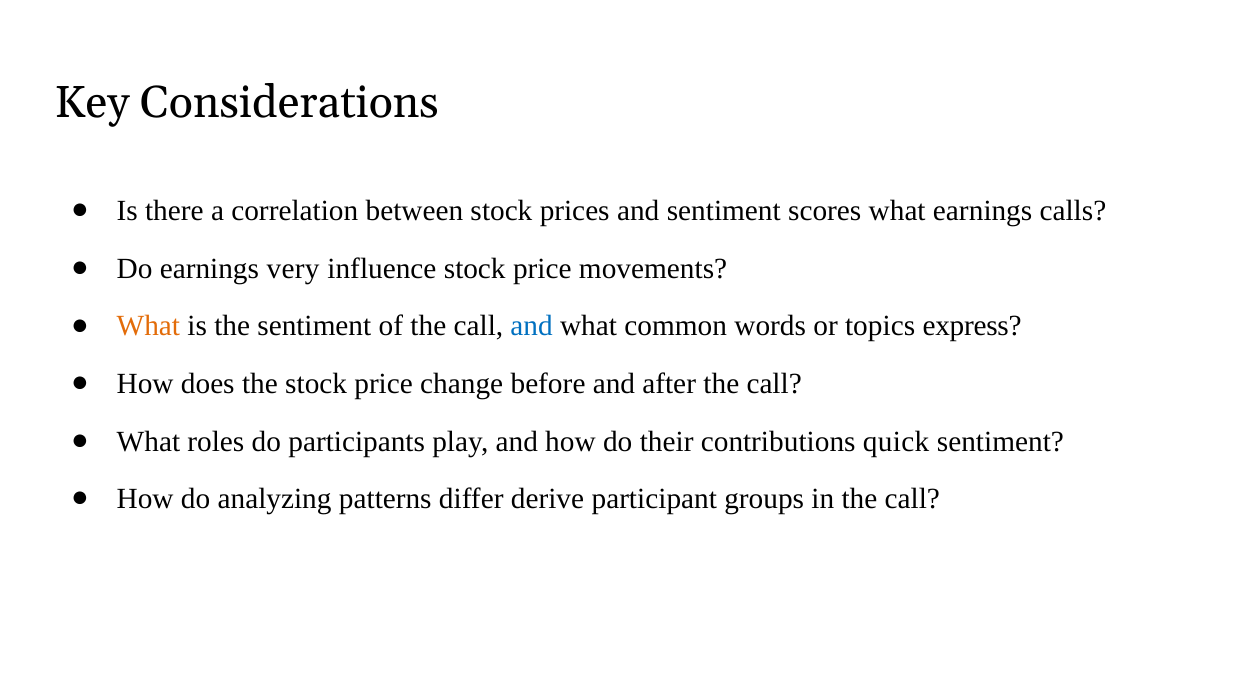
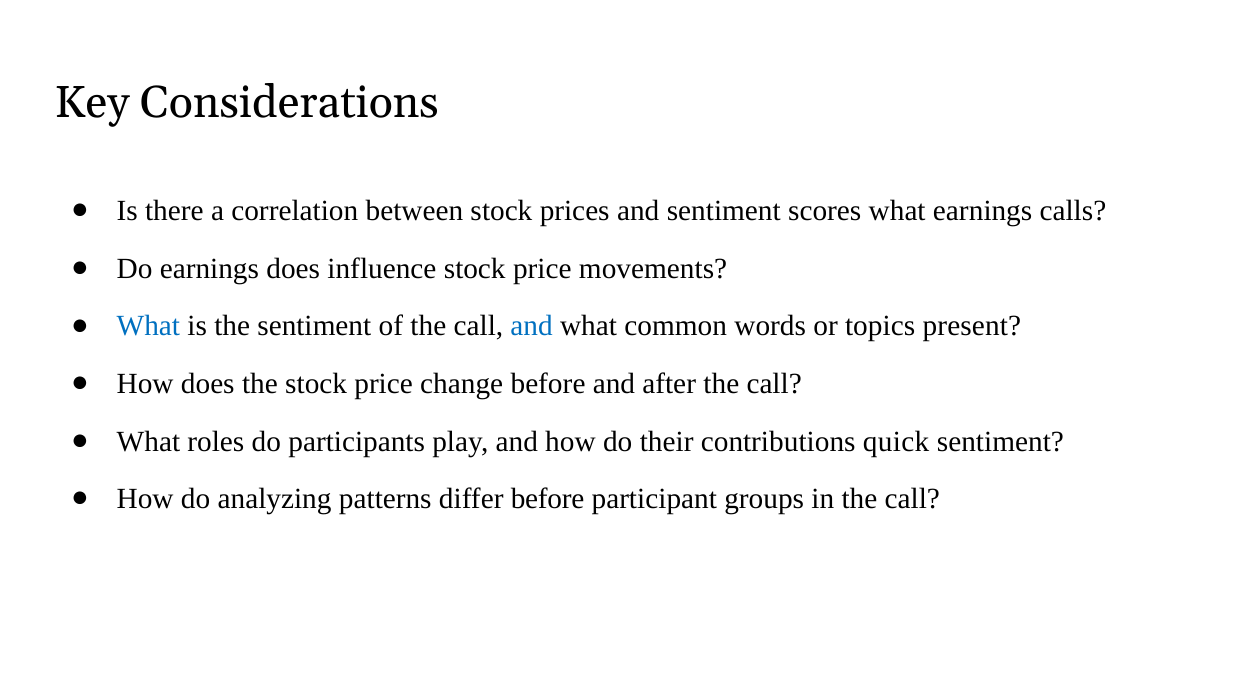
earnings very: very -> does
What at (148, 326) colour: orange -> blue
express: express -> present
differ derive: derive -> before
